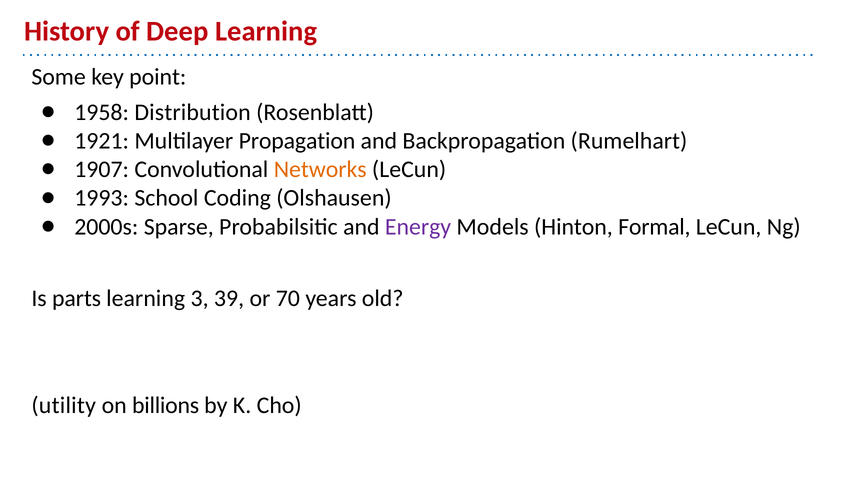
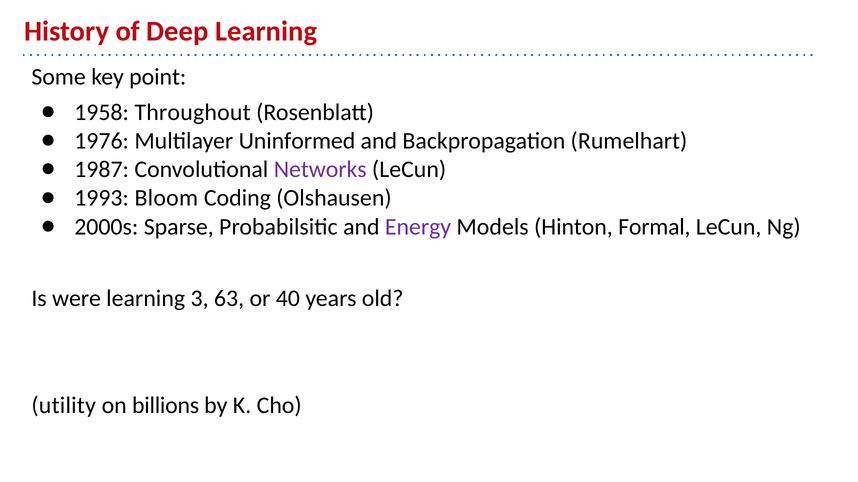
Distribution: Distribution -> Throughout
1921: 1921 -> 1976
Propagation: Propagation -> Uninformed
1907: 1907 -> 1987
Networks colour: orange -> purple
School: School -> Bloom
parts: parts -> were
39: 39 -> 63
70: 70 -> 40
